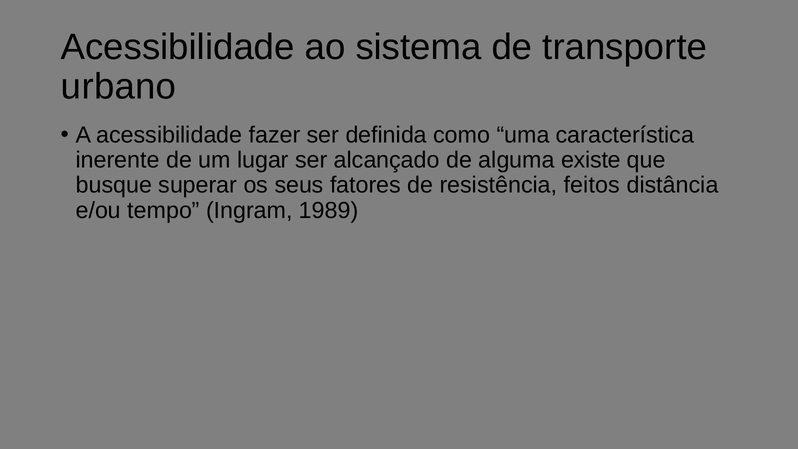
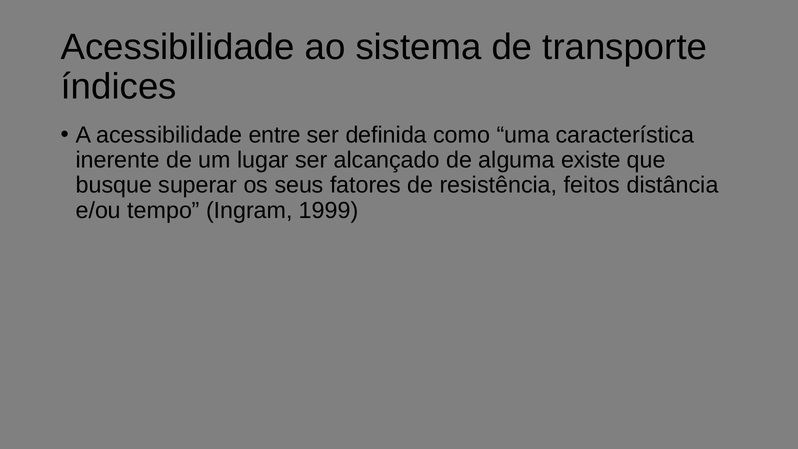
urbano: urbano -> índices
fazer: fazer -> entre
1989: 1989 -> 1999
